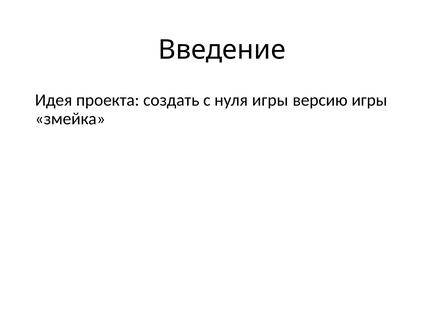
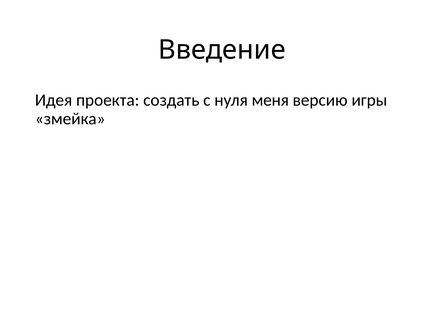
нуля игры: игры -> меня
